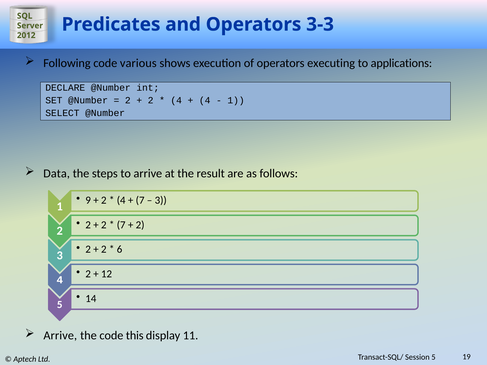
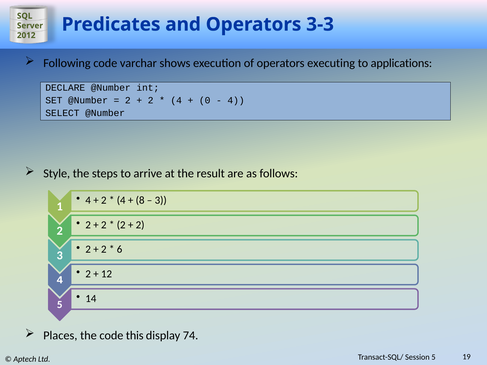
various: various -> varchar
4 at (205, 100): 4 -> 0
1 at (236, 100): 1 -> 4
Data: Data -> Style
9 at (88, 201): 9 -> 4
7 at (140, 201): 7 -> 8
7 at (121, 225): 7 -> 2
Arrive at (60, 336): Arrive -> Places
11: 11 -> 74
